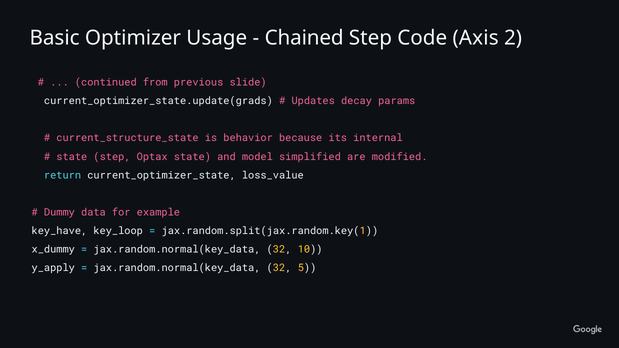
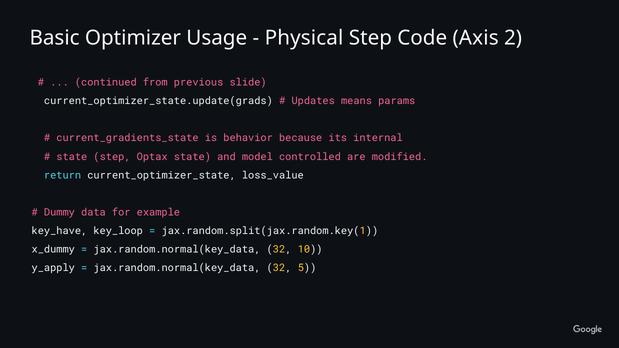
Chained: Chained -> Physical
decay: decay -> means
current_structure_state: current_structure_state -> current_gradients_state
simplified: simplified -> controlled
